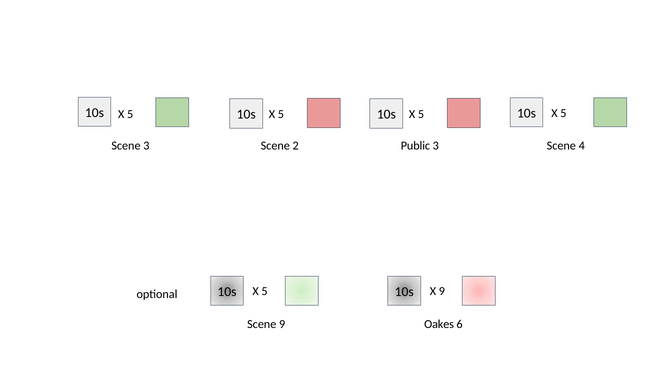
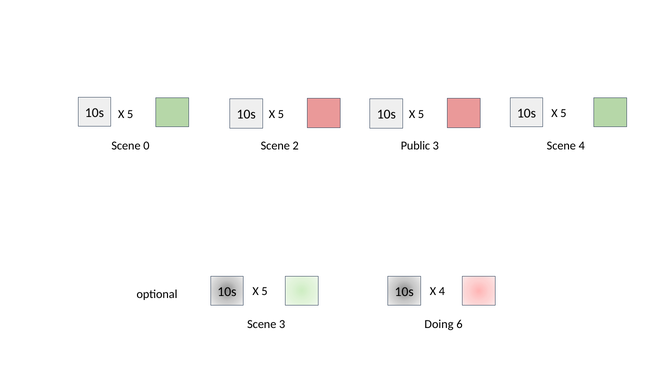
Scene 3: 3 -> 0
X 9: 9 -> 4
Scene 9: 9 -> 3
Oakes: Oakes -> Doing
